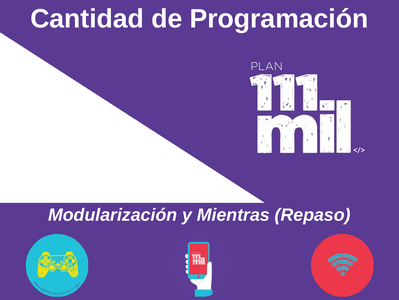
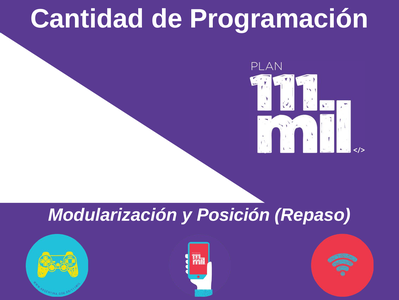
Mientras: Mientras -> Posición
